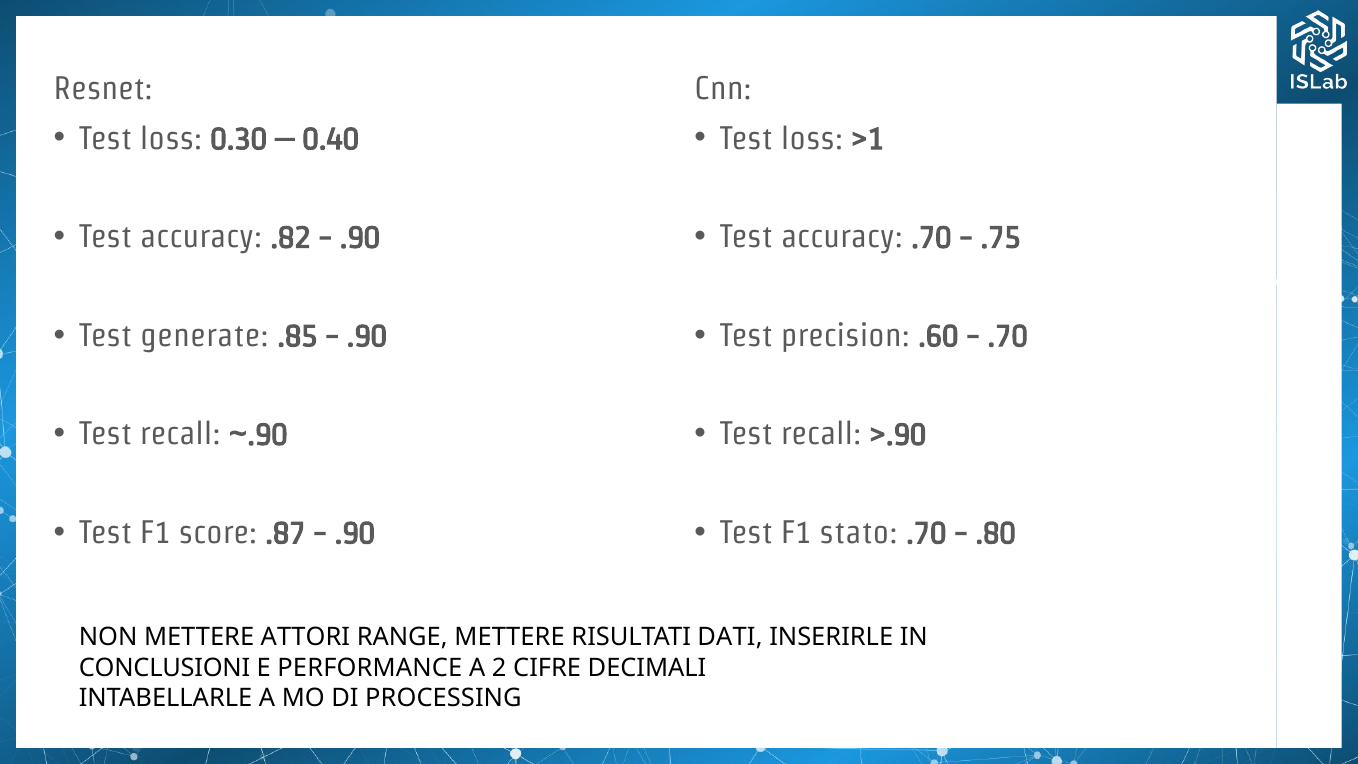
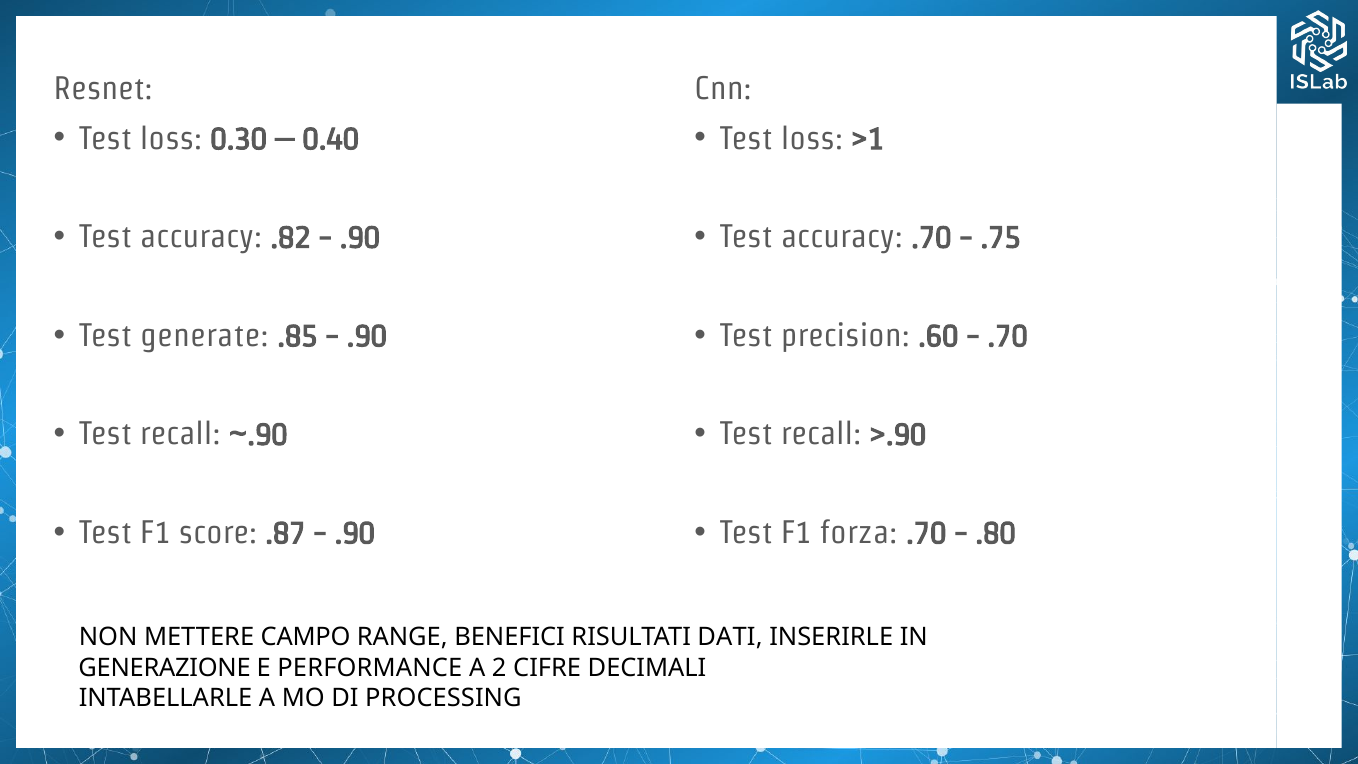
stato: stato -> forza
ATTORI: ATTORI -> CAMPO
RANGE METTERE: METTERE -> BENEFICI
CONCLUSIONI: CONCLUSIONI -> GENERAZIONE
